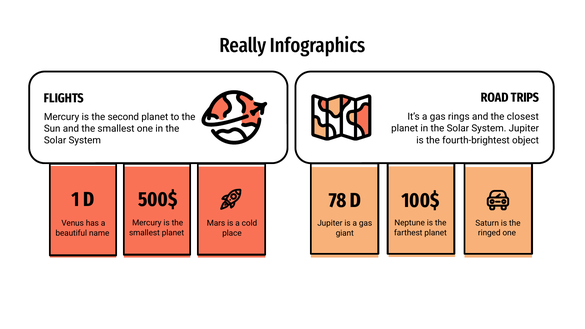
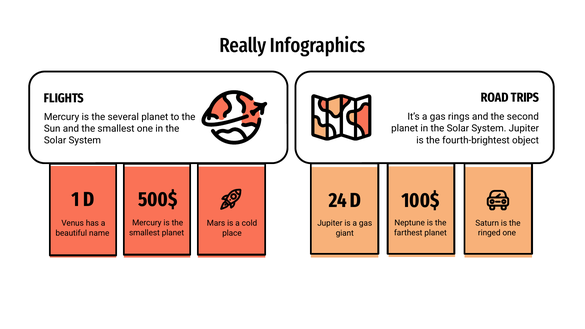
closest: closest -> second
second: second -> several
78: 78 -> 24
